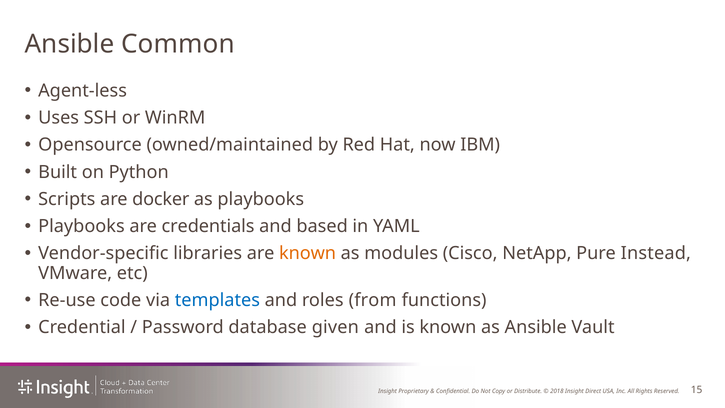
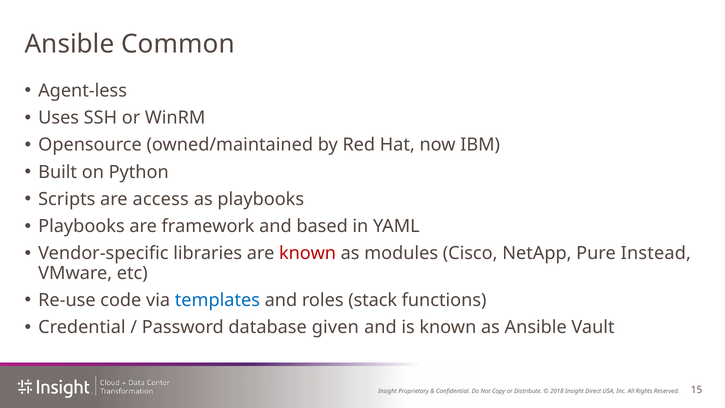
docker: docker -> access
credentials: credentials -> framework
known at (308, 253) colour: orange -> red
from: from -> stack
